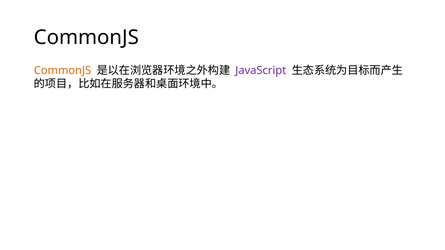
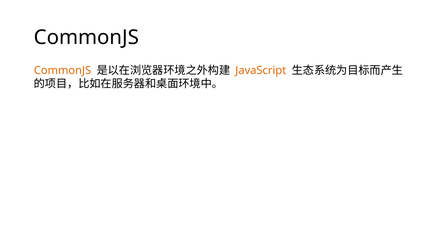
JavaScript colour: purple -> orange
